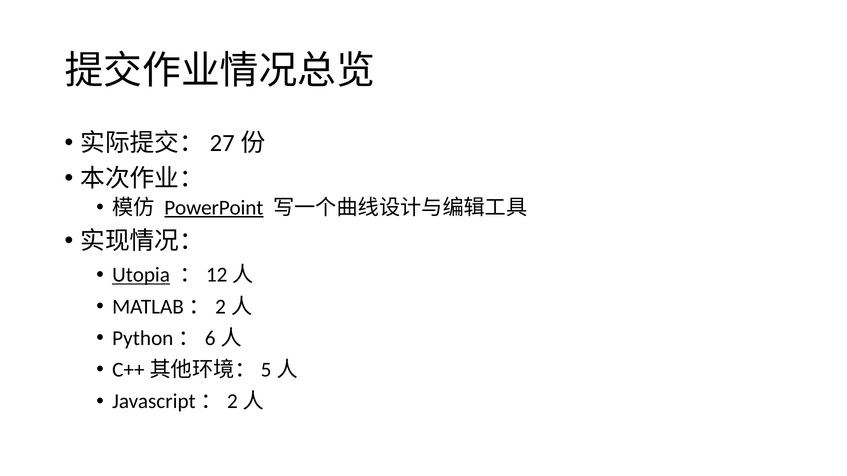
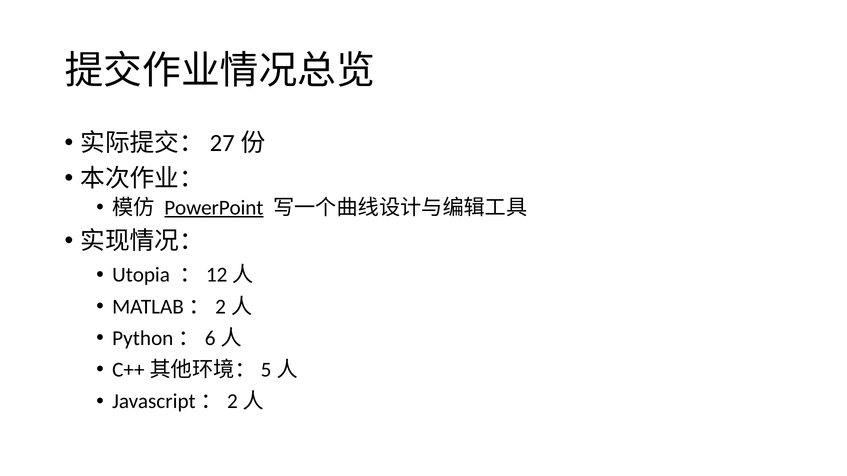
Utopia underline: present -> none
